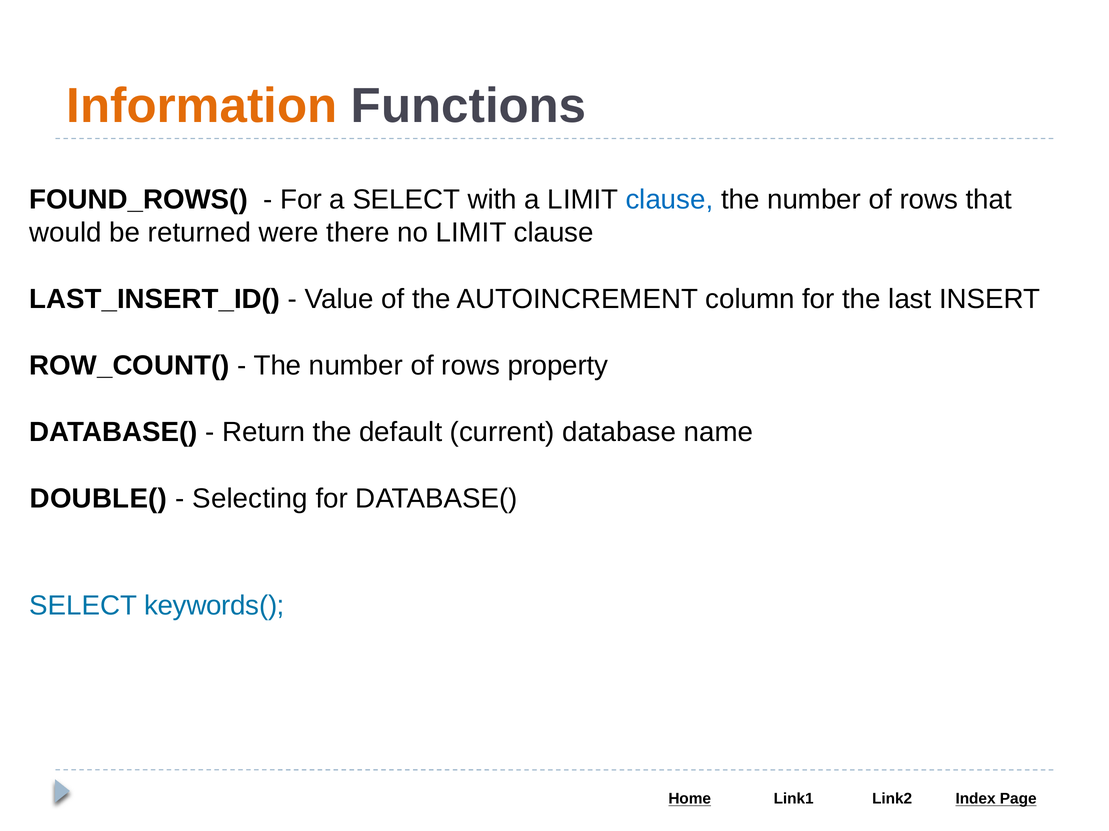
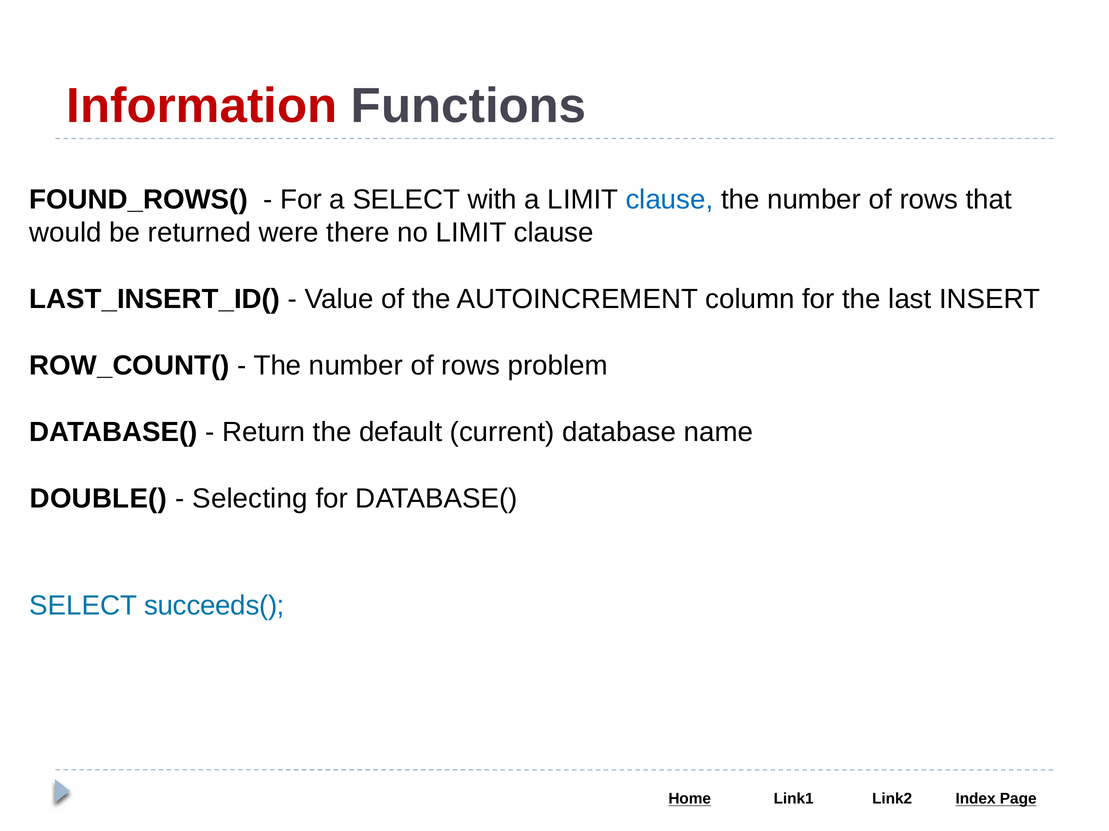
Information colour: orange -> red
property: property -> problem
keywords(: keywords( -> succeeds(
